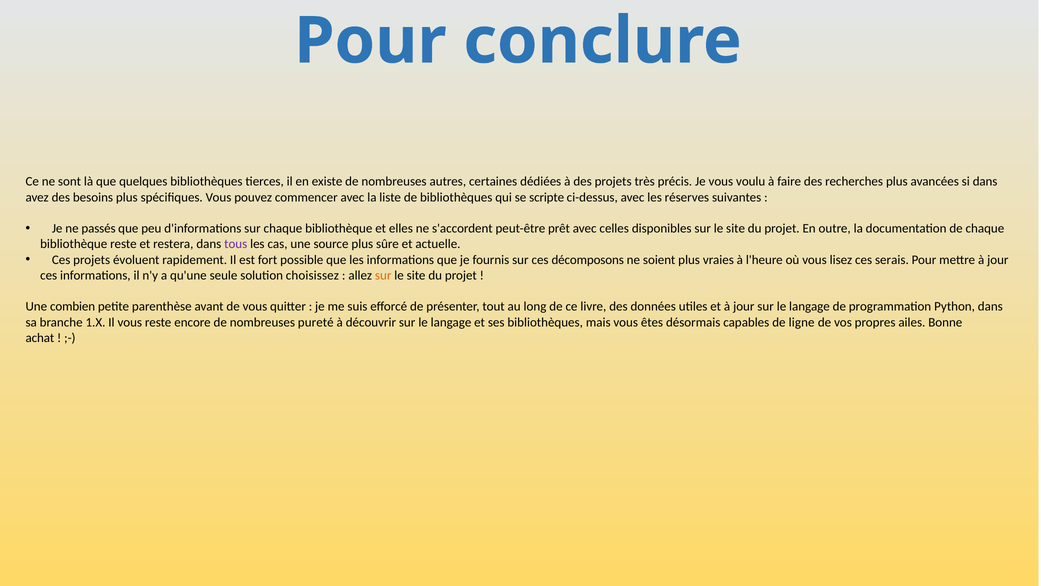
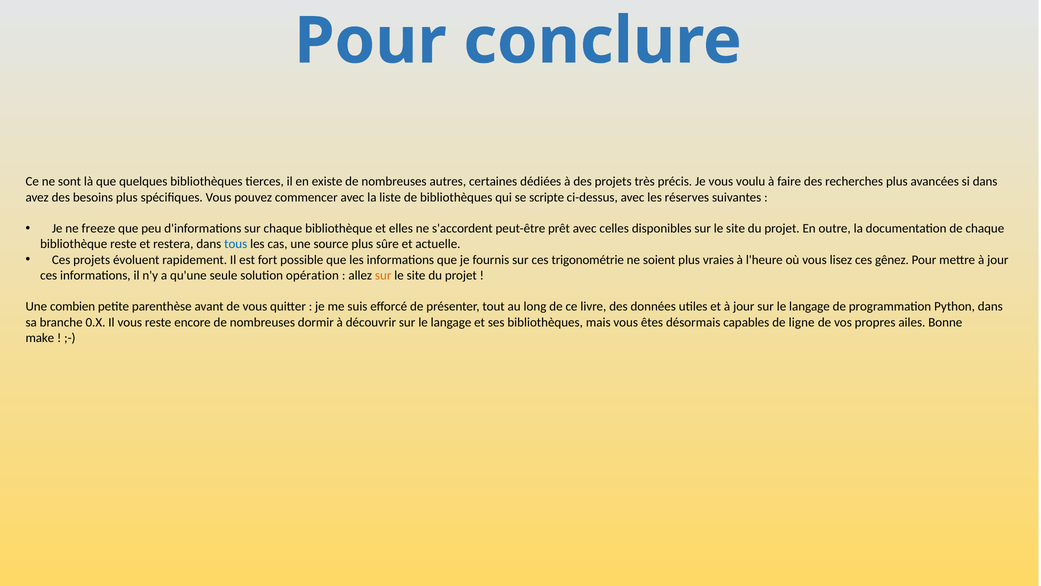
passés: passés -> freeze
tous colour: purple -> blue
décomposons: décomposons -> trigonométrie
serais: serais -> gênez
choisissez: choisissez -> opération
1.X: 1.X -> 0.X
pureté: pureté -> dormir
achat: achat -> make
